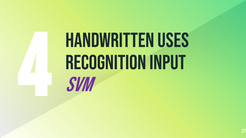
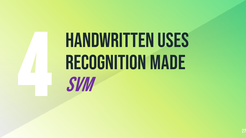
INPUT: INPUT -> MADE
